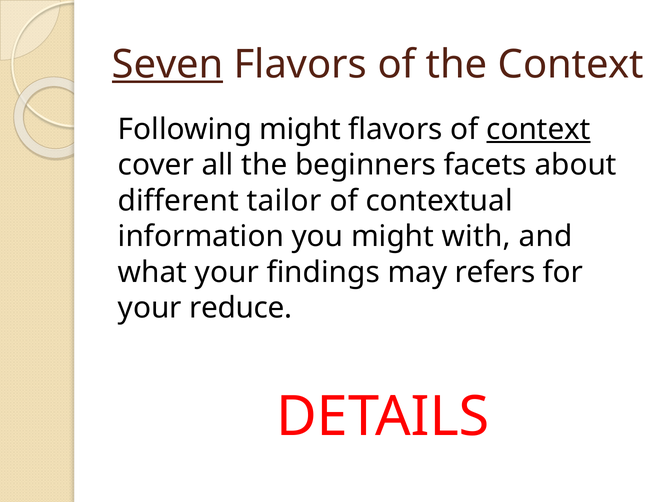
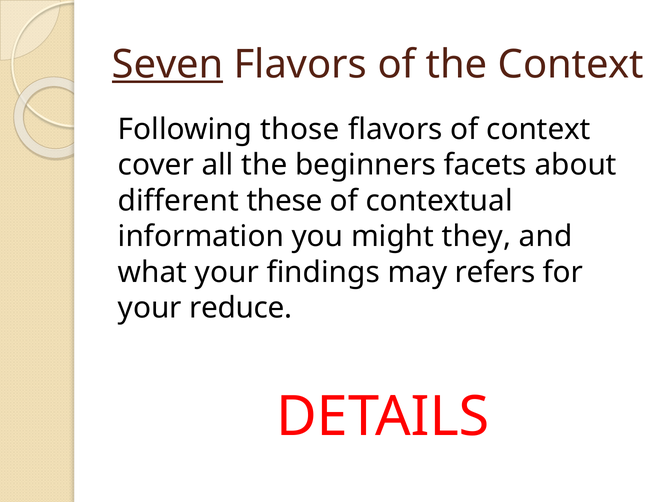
Following might: might -> those
context at (539, 129) underline: present -> none
tailor: tailor -> these
with: with -> they
